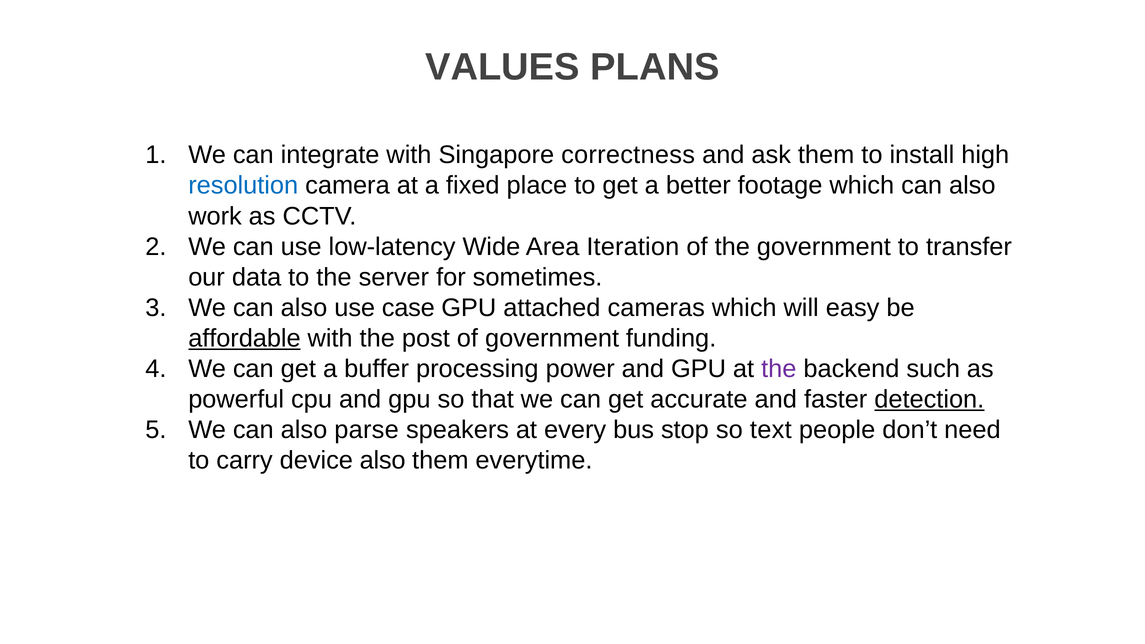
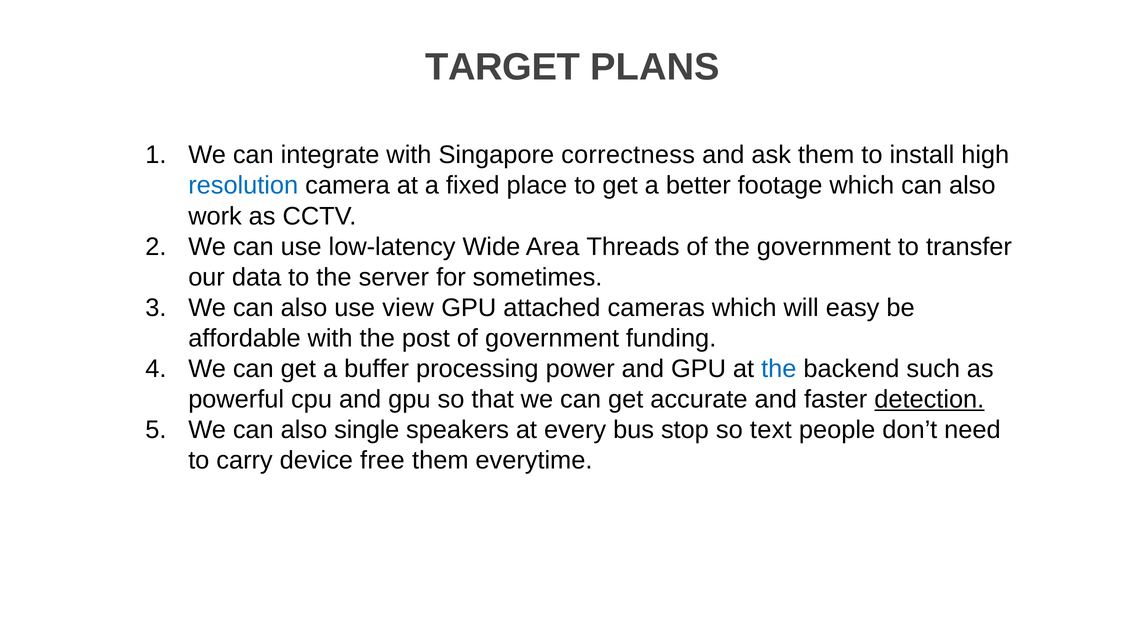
VALUES: VALUES -> TARGET
Iteration: Iteration -> Threads
case: case -> view
affordable underline: present -> none
the at (779, 369) colour: purple -> blue
parse: parse -> single
device also: also -> free
